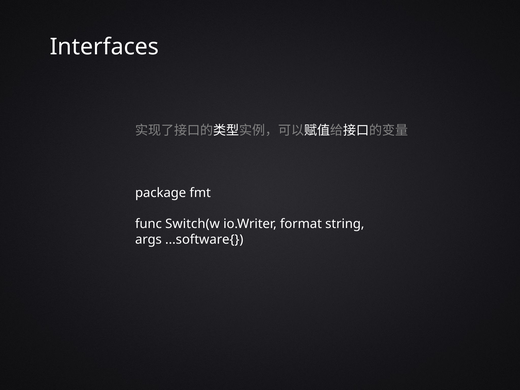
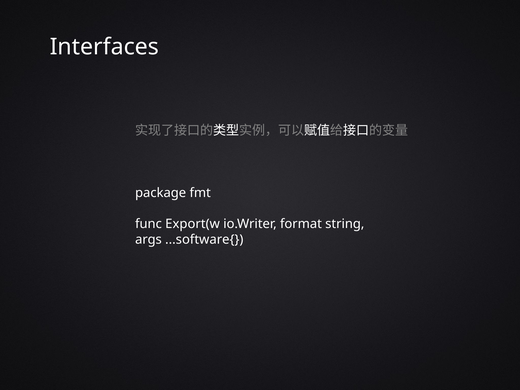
Switch(w: Switch(w -> Export(w
